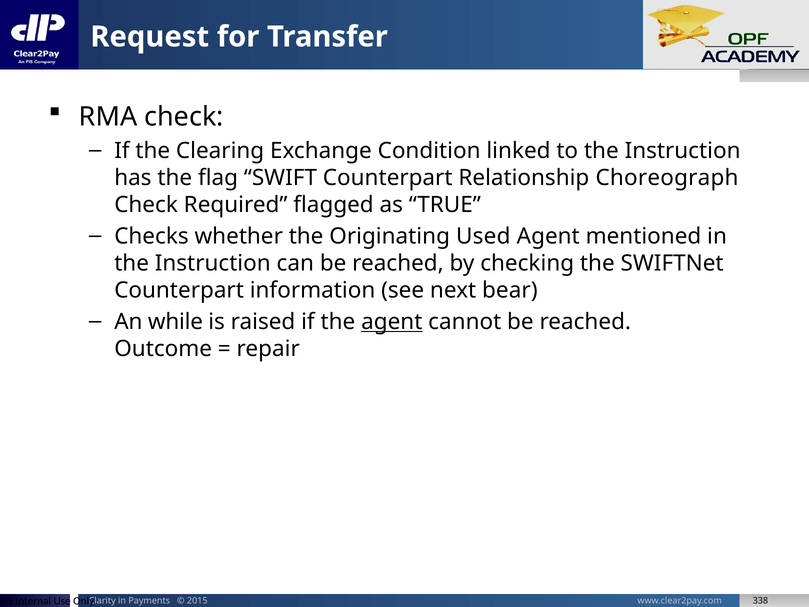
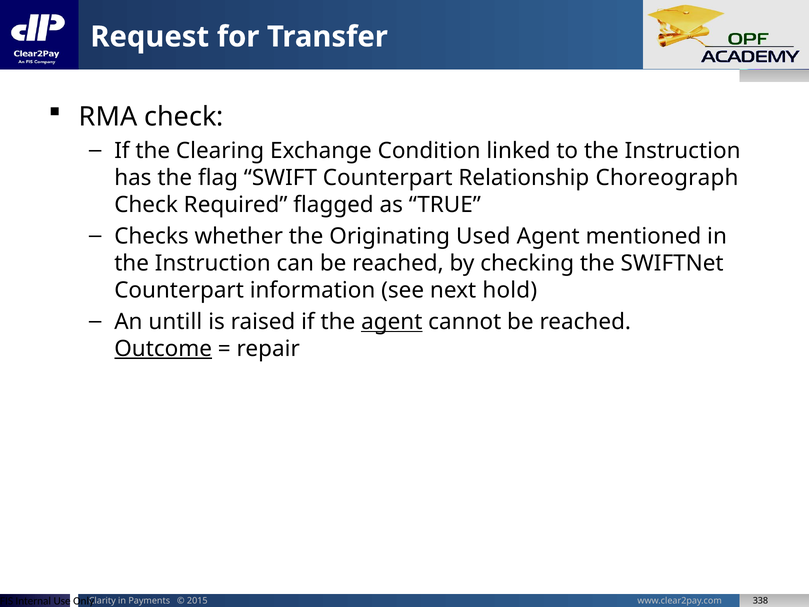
bear: bear -> hold
while: while -> untill
Outcome underline: none -> present
